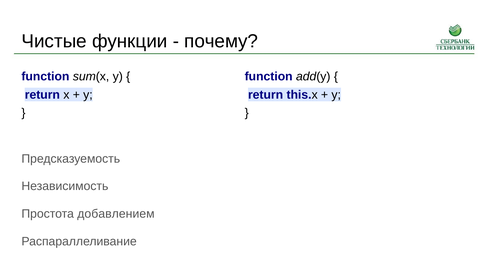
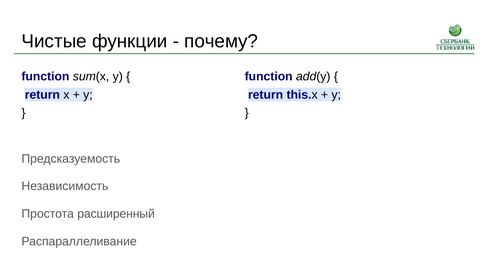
добавлением: добавлением -> расширенный
